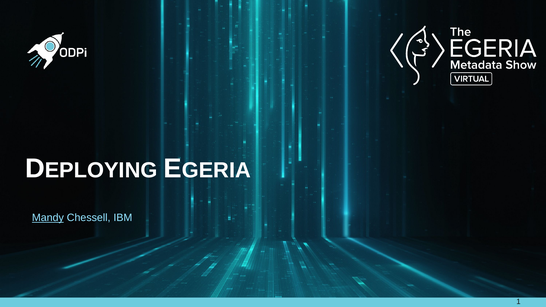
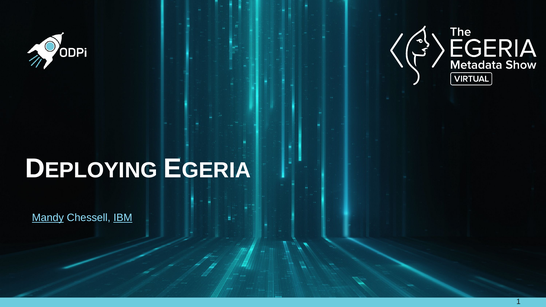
IBM underline: none -> present
